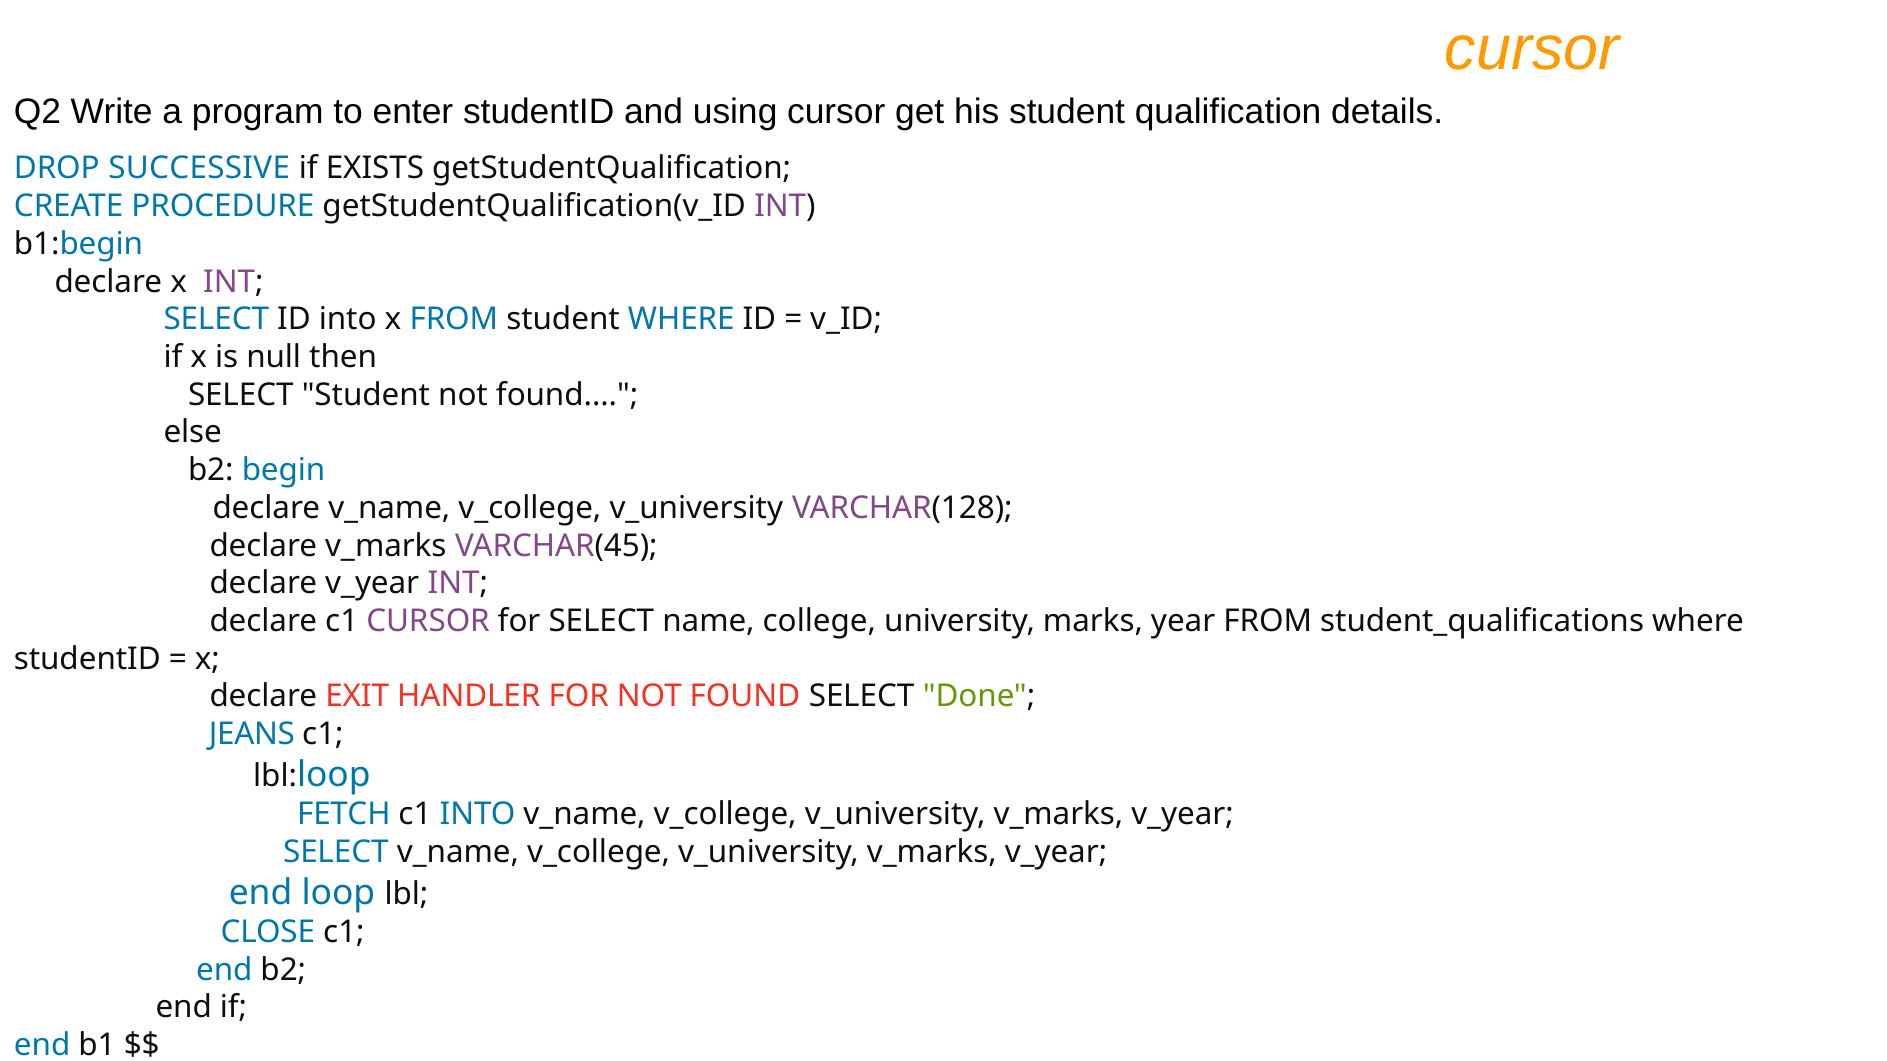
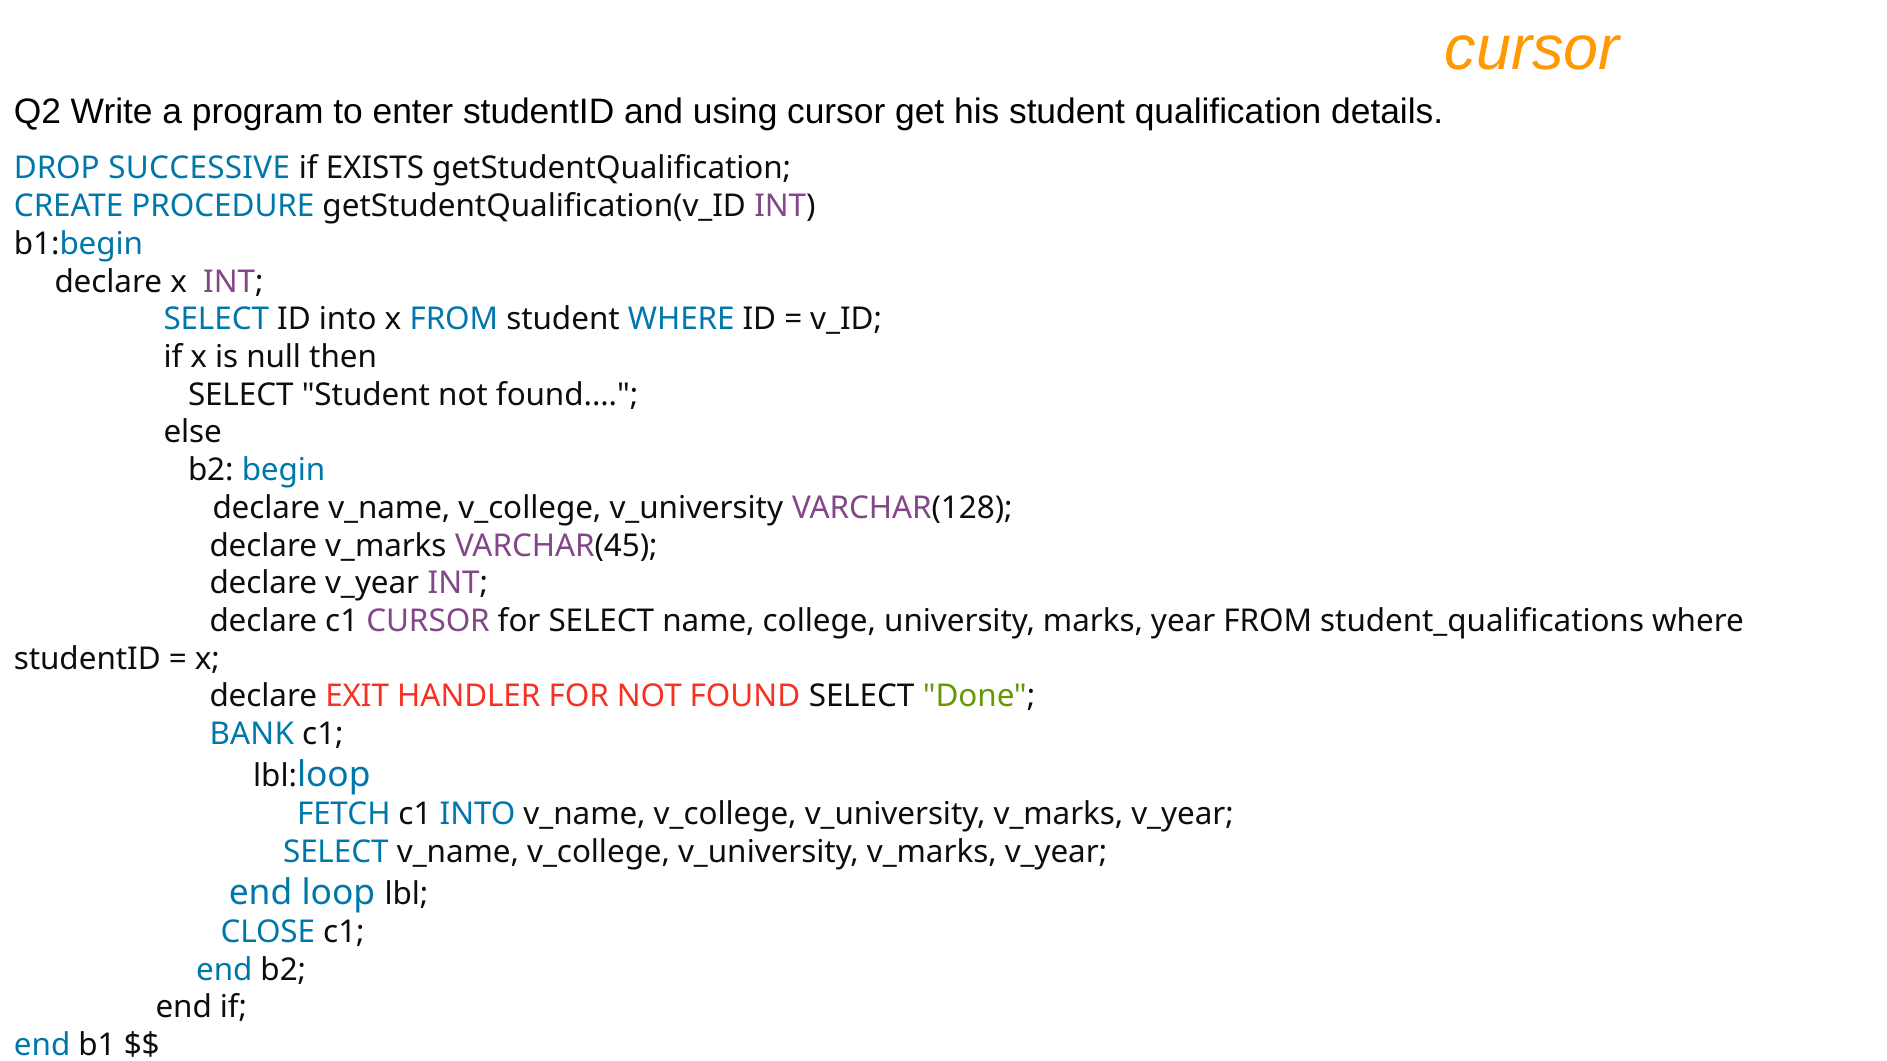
JEANS: JEANS -> BANK
